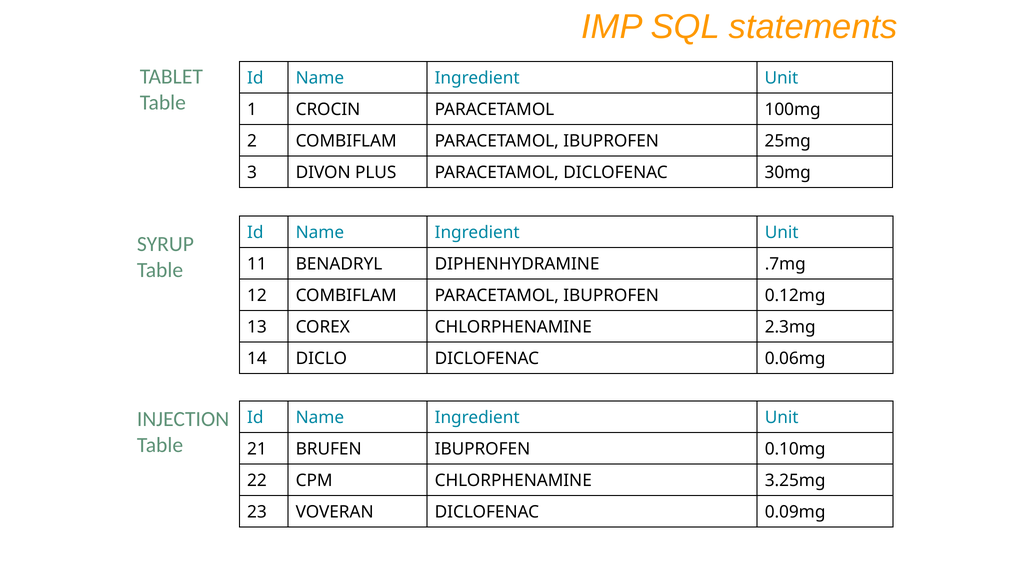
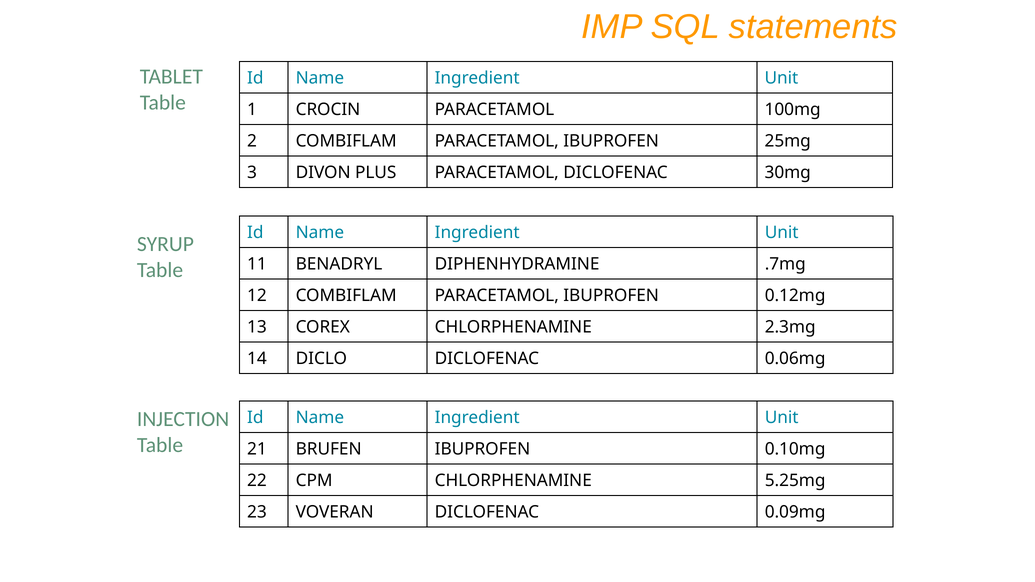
3.25mg: 3.25mg -> 5.25mg
